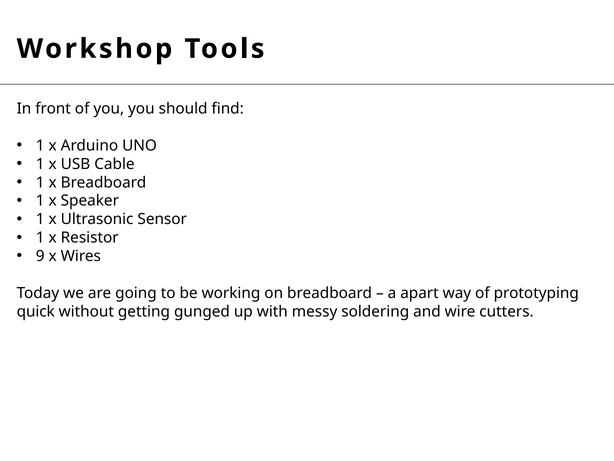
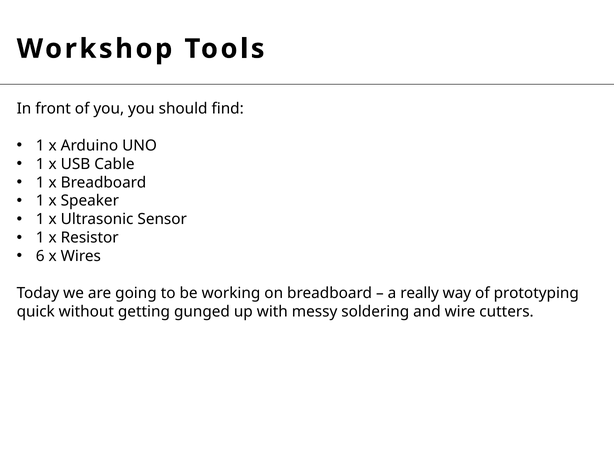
9: 9 -> 6
apart: apart -> really
